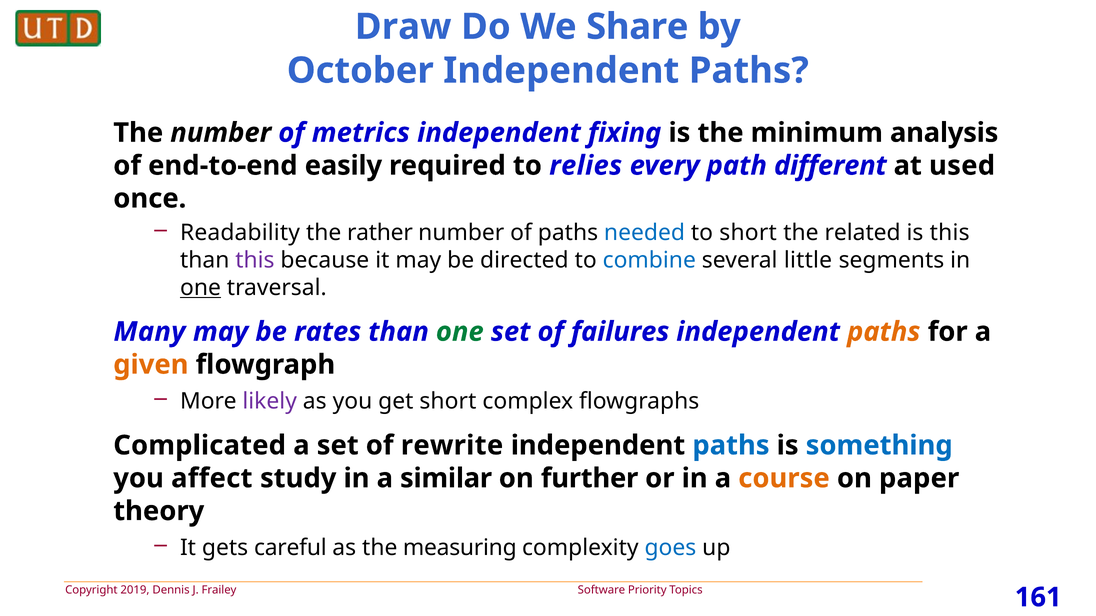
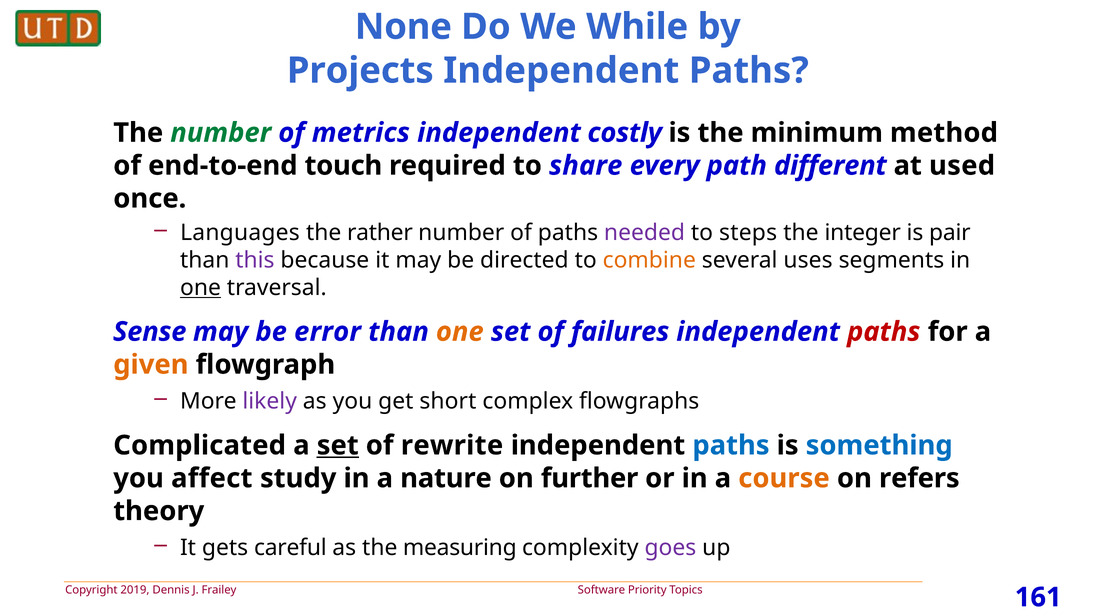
Draw: Draw -> None
Share: Share -> While
October: October -> Projects
number at (221, 133) colour: black -> green
fixing: fixing -> costly
analysis: analysis -> method
easily: easily -> touch
relies: relies -> share
Readability: Readability -> Languages
needed colour: blue -> purple
to short: short -> steps
related: related -> integer
is this: this -> pair
combine colour: blue -> orange
little: little -> uses
Many: Many -> Sense
rates: rates -> error
one at (460, 332) colour: green -> orange
paths at (884, 332) colour: orange -> red
set at (338, 446) underline: none -> present
similar: similar -> nature
paper: paper -> refers
goes colour: blue -> purple
